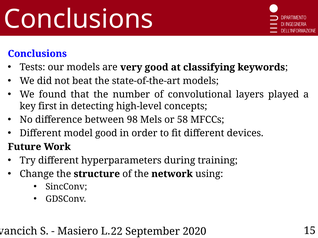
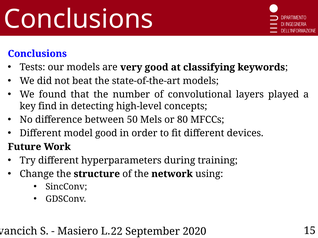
first: first -> find
98: 98 -> 50
58: 58 -> 80
